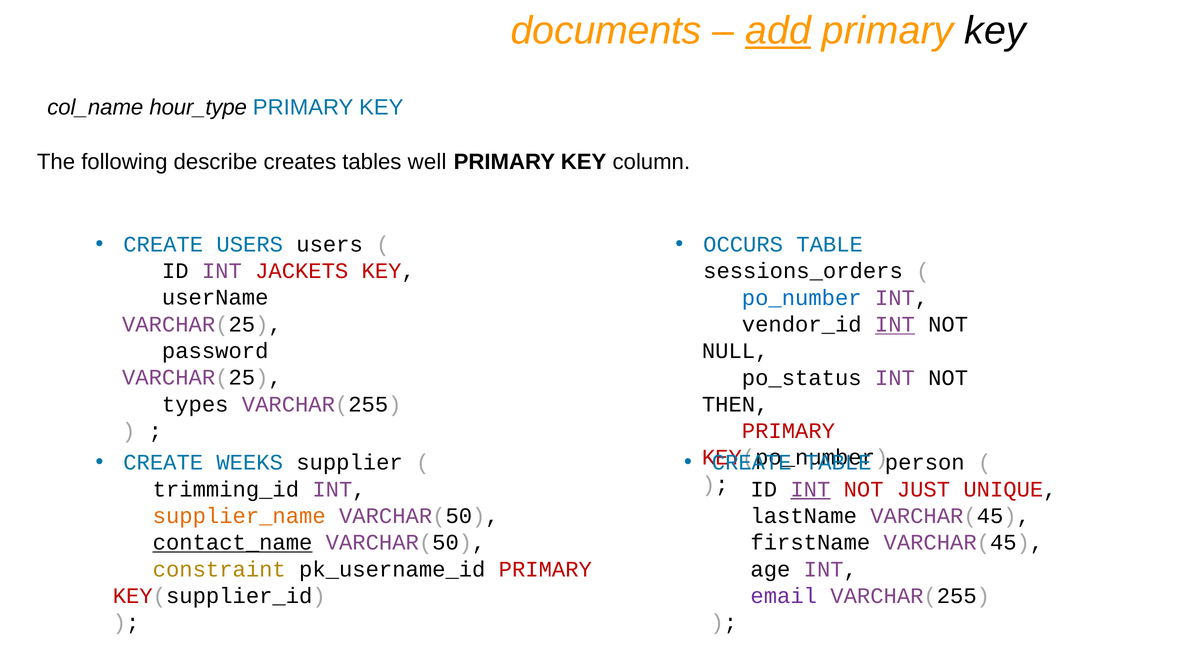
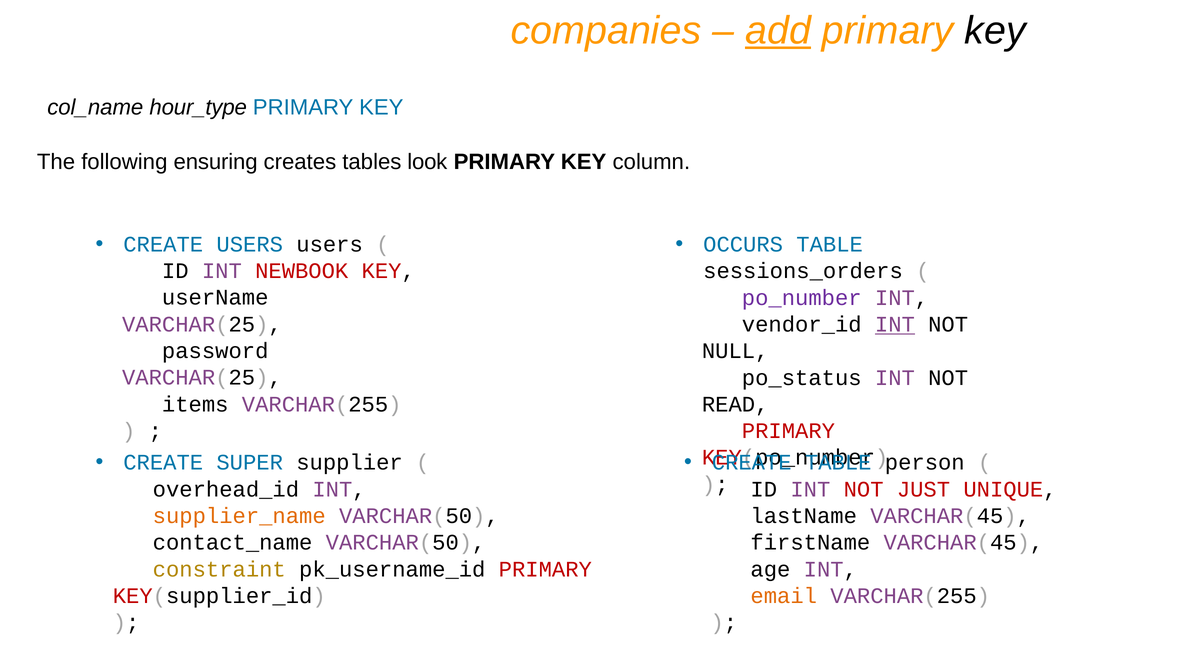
documents: documents -> companies
describe: describe -> ensuring
well: well -> look
JACKETS: JACKETS -> NEWBOOK
po_number colour: blue -> purple
types: types -> items
THEN: THEN -> READ
WEEKS: WEEKS -> SUPER
trimming_id: trimming_id -> overhead_id
INT at (810, 489) underline: present -> none
contact_name underline: present -> none
email colour: purple -> orange
